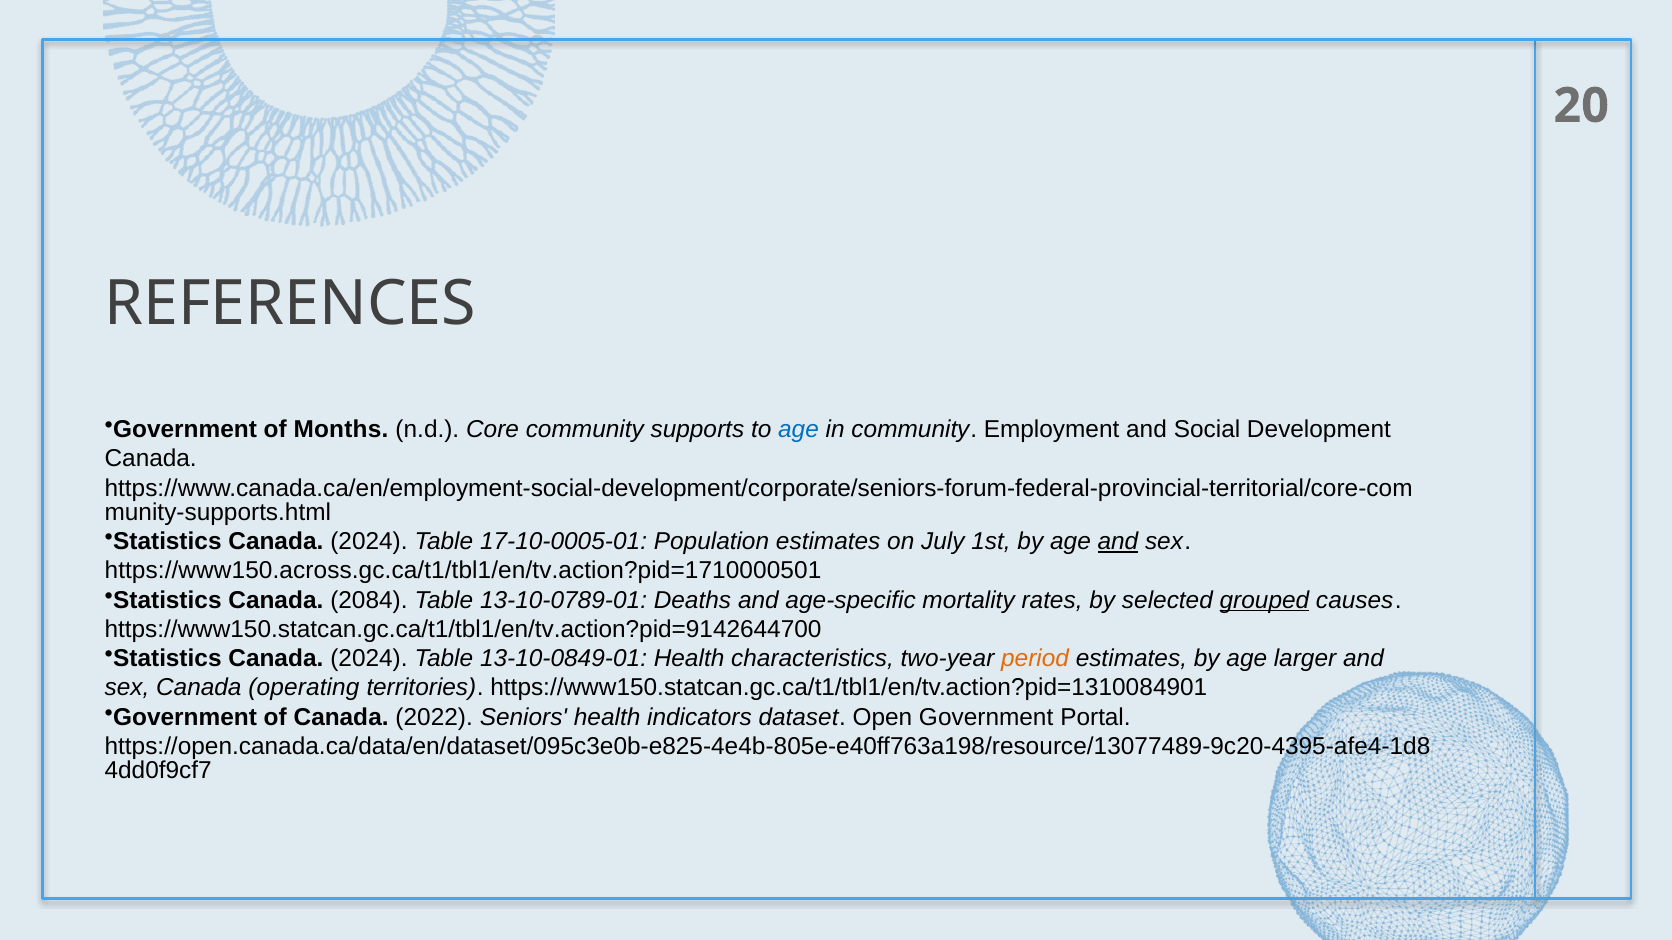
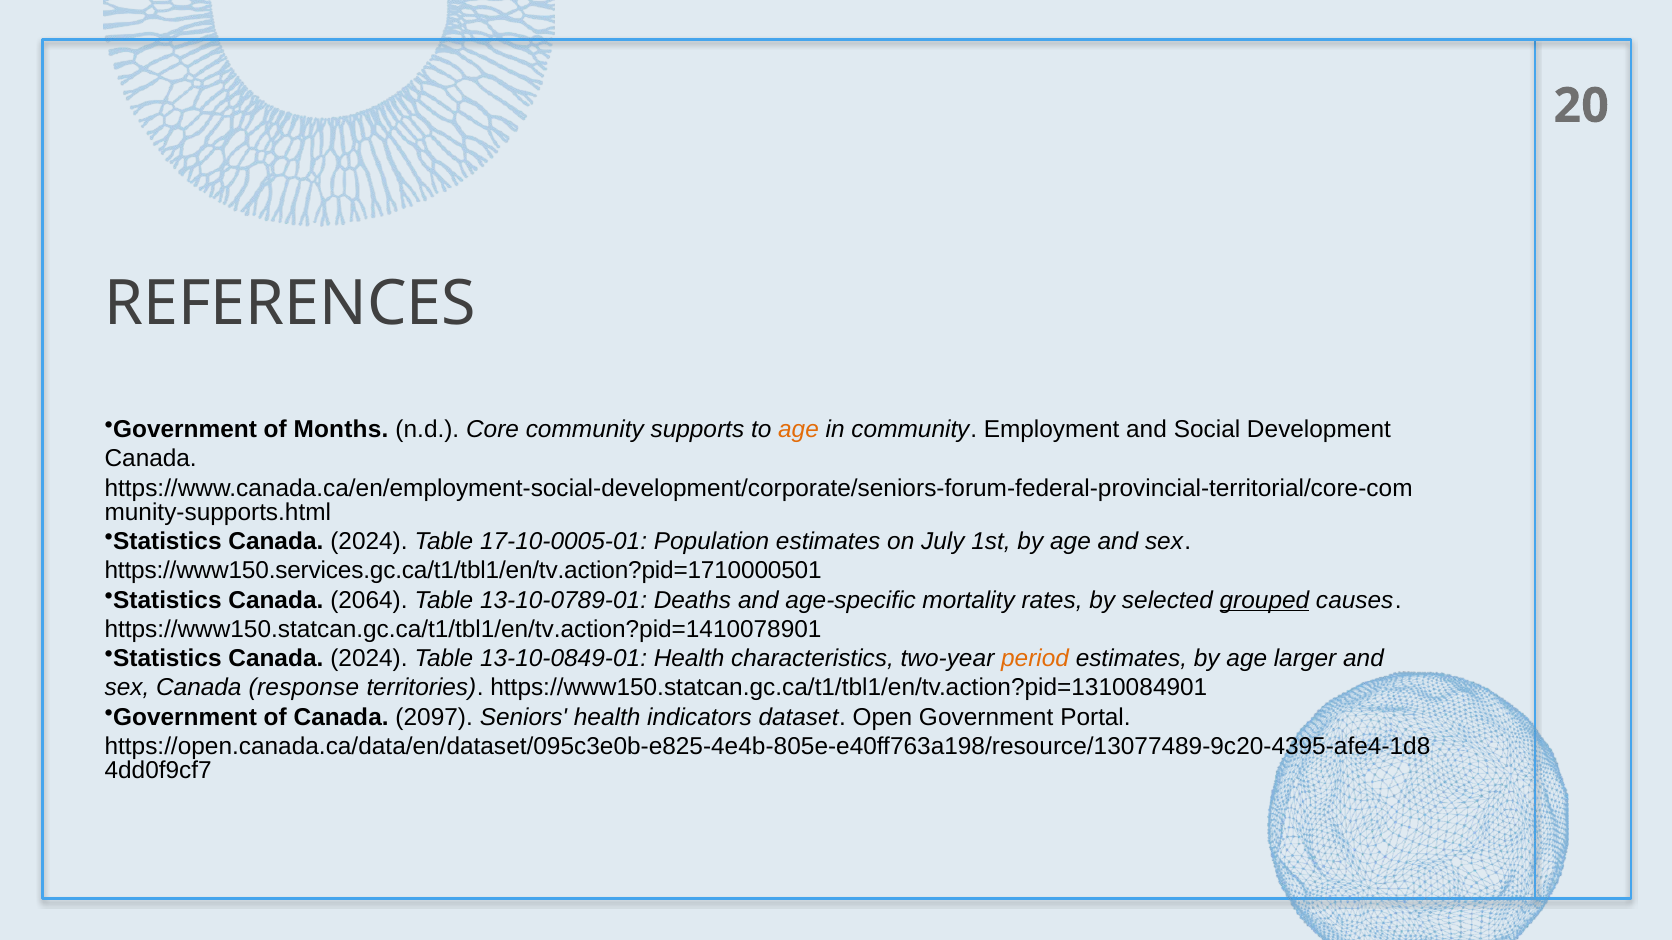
age at (799, 430) colour: blue -> orange
and at (1118, 542) underline: present -> none
https://www150.across.gc.ca/t1/tbl1/en/tv.action?pid=1710000501: https://www150.across.gc.ca/t1/tbl1/en/tv.action?pid=1710000501 -> https://www150.services.gc.ca/t1/tbl1/en/tv.action?pid=1710000501
2084: 2084 -> 2064
https://www150.statcan.gc.ca/t1/tbl1/en/tv.action?pid=9142644700: https://www150.statcan.gc.ca/t1/tbl1/en/tv.action?pid=9142644700 -> https://www150.statcan.gc.ca/t1/tbl1/en/tv.action?pid=1410078901
operating: operating -> response
2022: 2022 -> 2097
